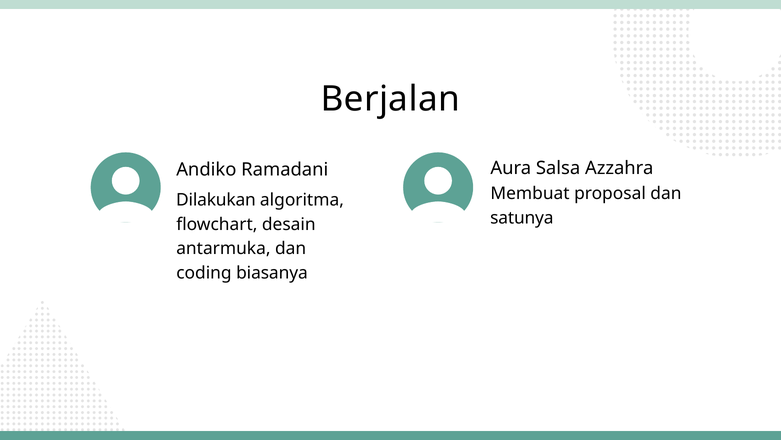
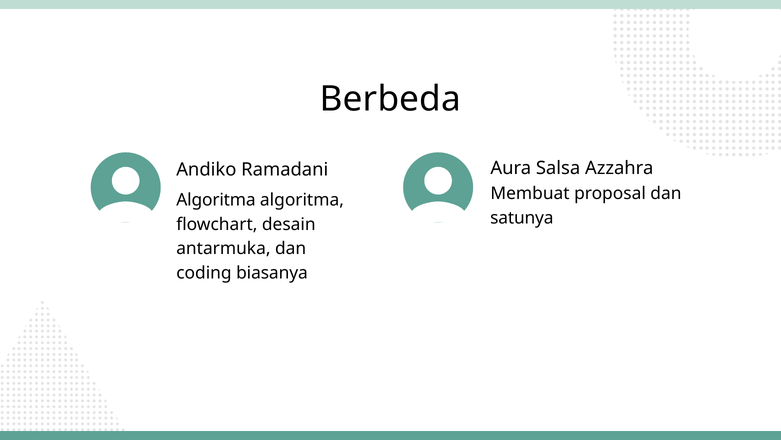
Berjalan: Berjalan -> Berbeda
Dilakukan at (216, 200): Dilakukan -> Algoritma
